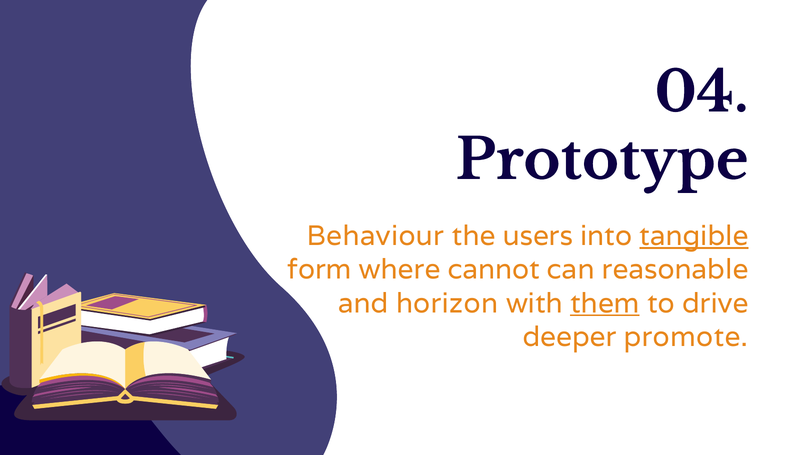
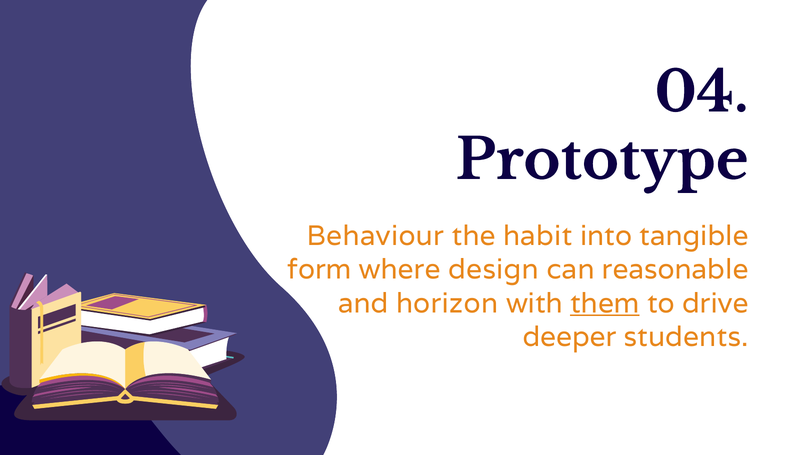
users: users -> habit
tangible underline: present -> none
cannot: cannot -> design
promote: promote -> students
